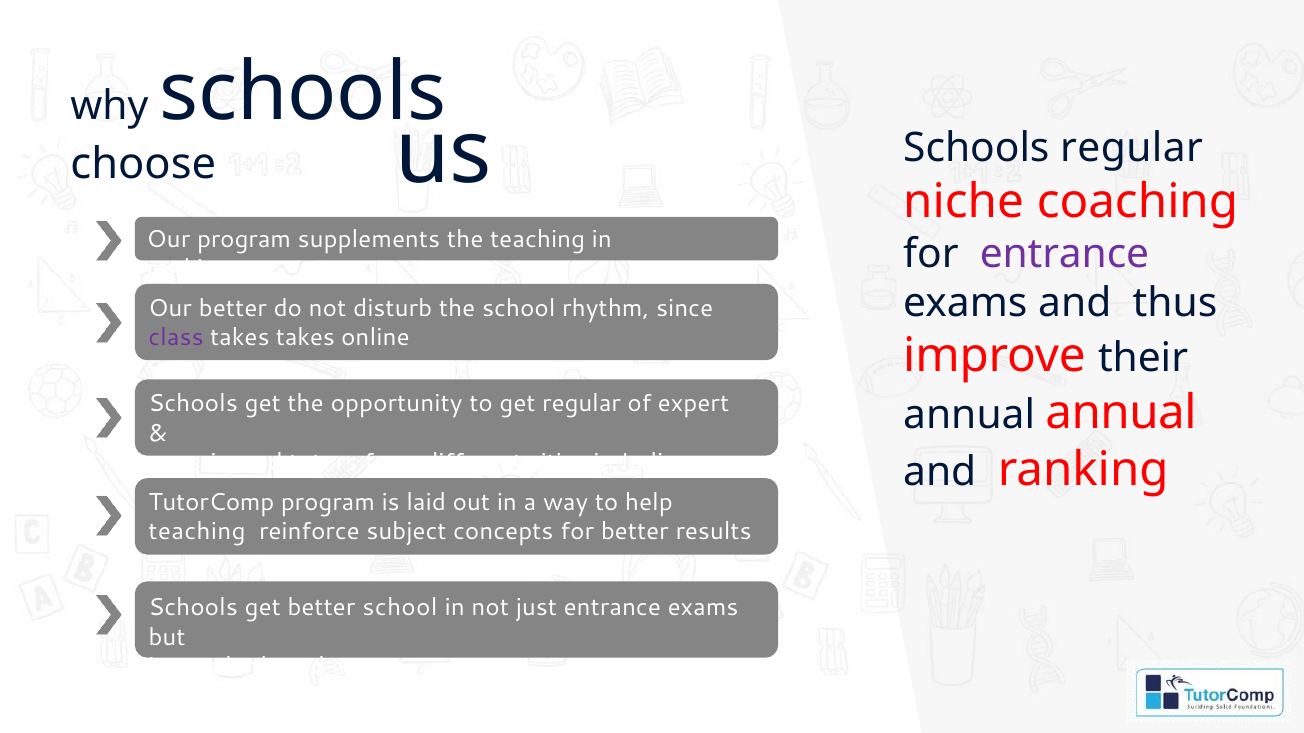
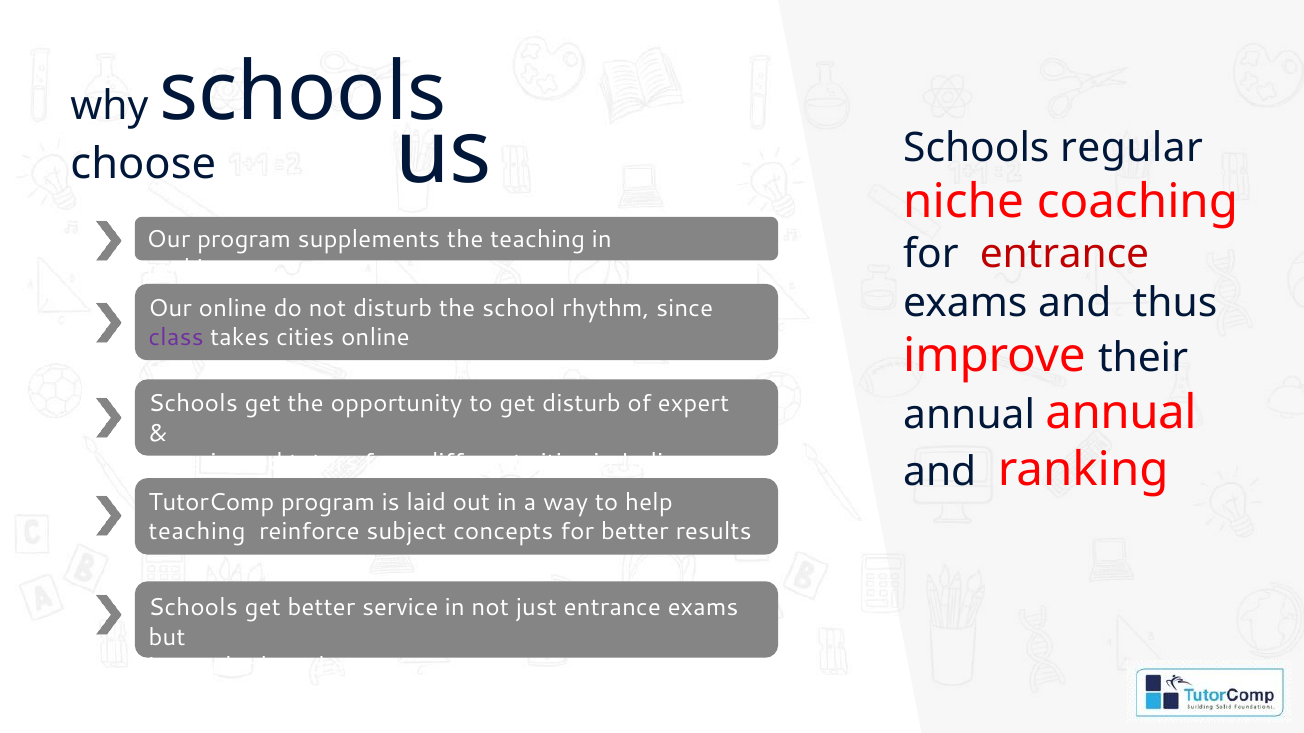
entrance at (1064, 254) colour: purple -> red
Our better: better -> online
takes takes: takes -> cities
get regular: regular -> disturb
better school: school -> service
